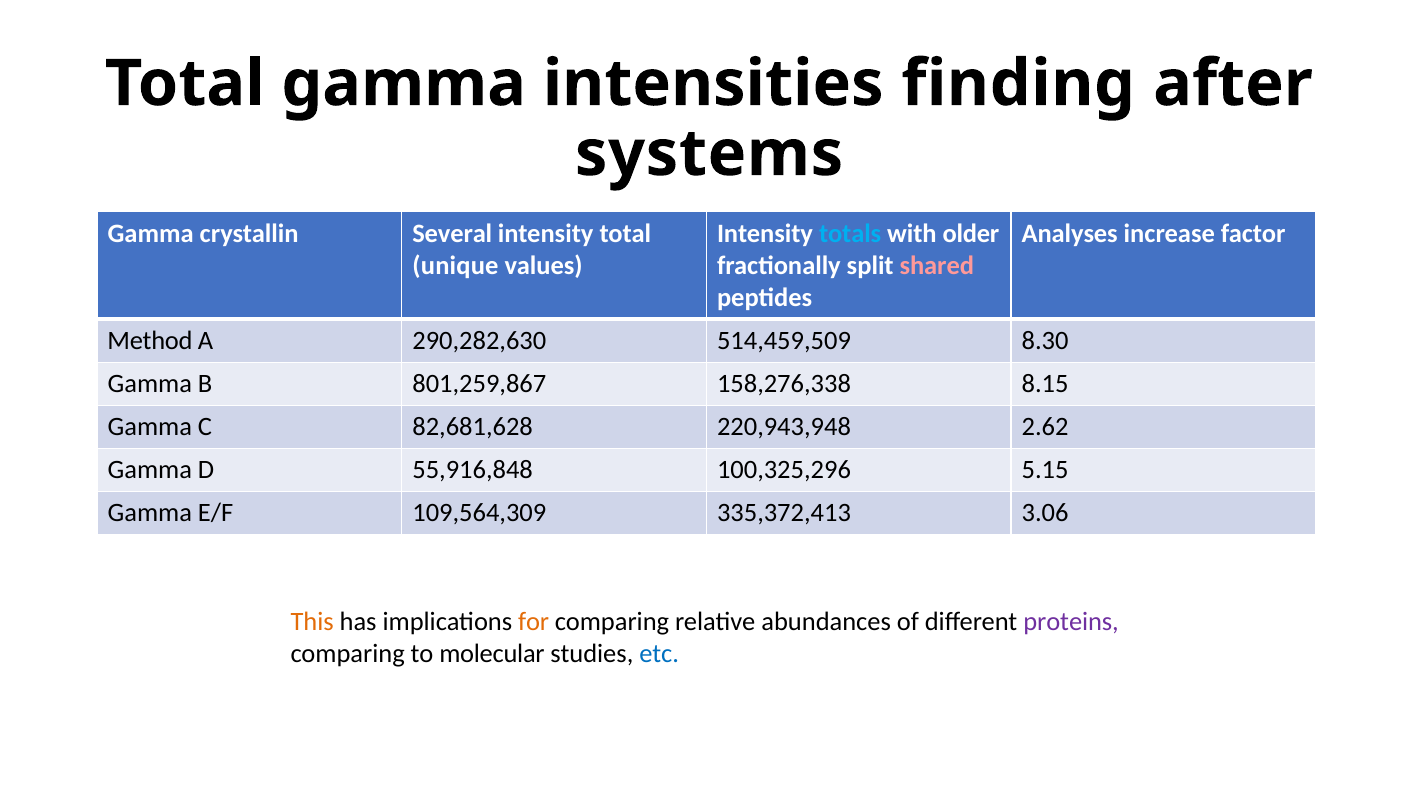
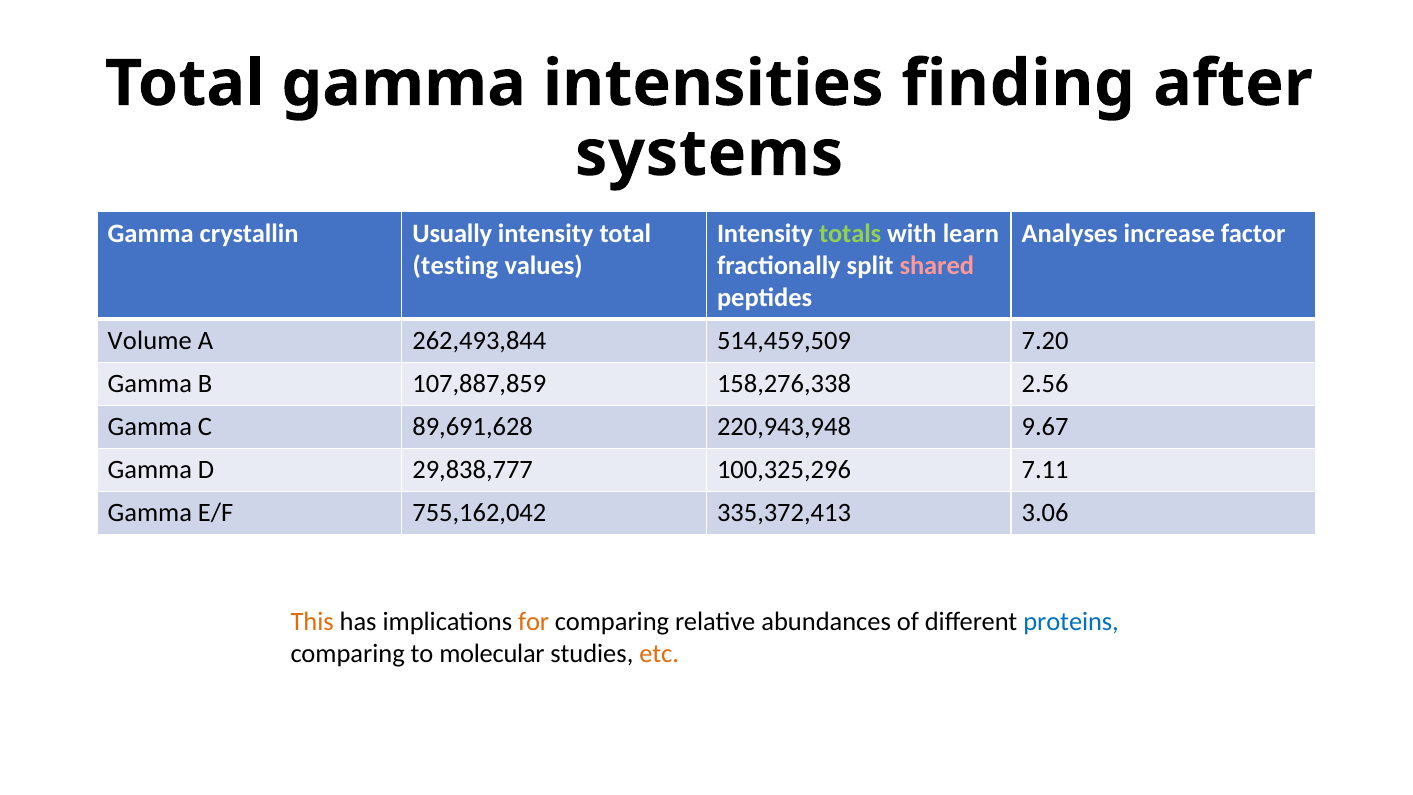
Several: Several -> Usually
totals colour: light blue -> light green
older: older -> learn
unique: unique -> testing
Method: Method -> Volume
290,282,630: 290,282,630 -> 262,493,844
8.30: 8.30 -> 7.20
801,259,867: 801,259,867 -> 107,887,859
8.15: 8.15 -> 2.56
82,681,628: 82,681,628 -> 89,691,628
2.62: 2.62 -> 9.67
55,916,848: 55,916,848 -> 29,838,777
5.15: 5.15 -> 7.11
109,564,309: 109,564,309 -> 755,162,042
proteins colour: purple -> blue
etc colour: blue -> orange
